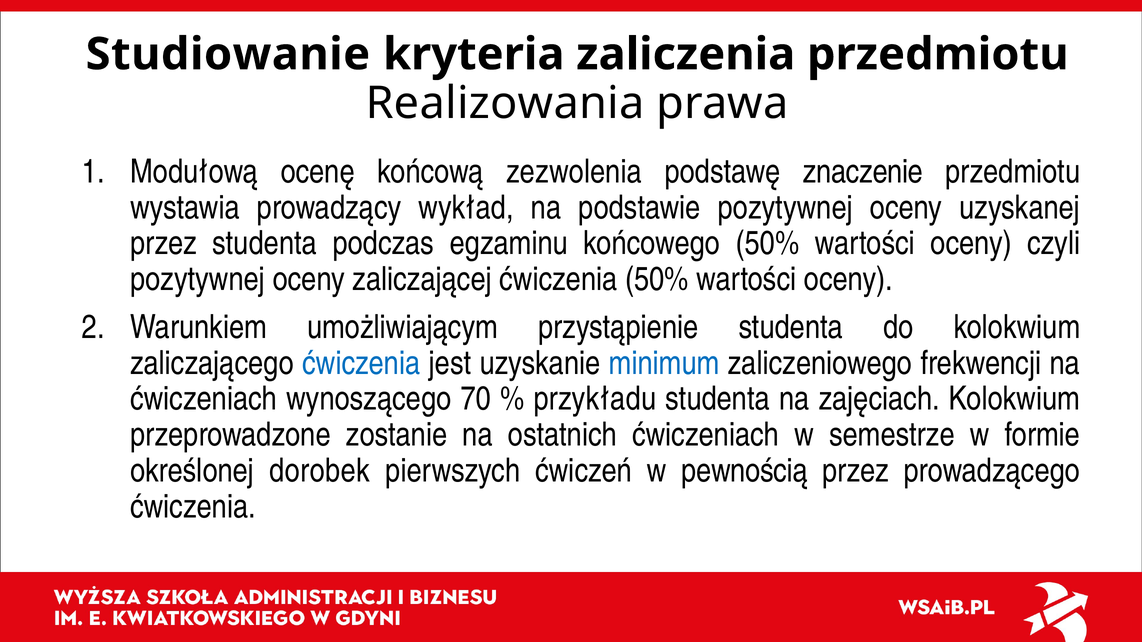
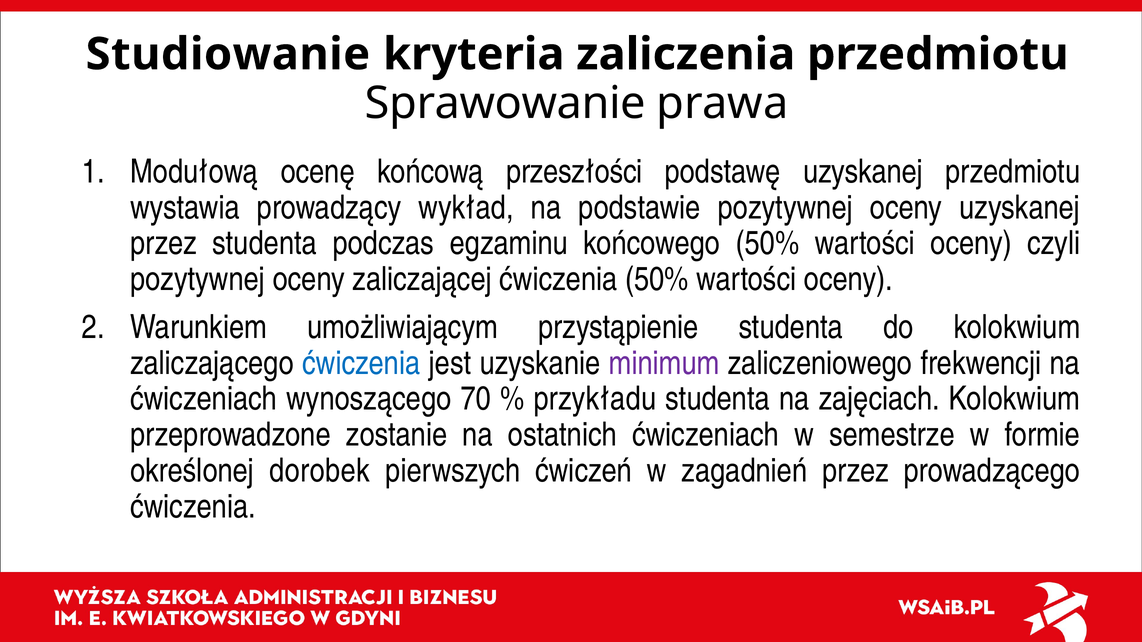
Realizowania: Realizowania -> Sprawowanie
zezwolenia: zezwolenia -> przeszłości
podstawę znaczenie: znaczenie -> uzyskanej
minimum colour: blue -> purple
pewnością: pewnością -> zagadnień
